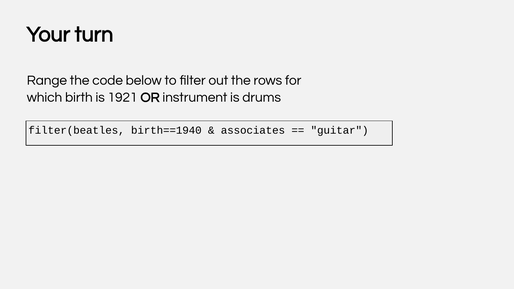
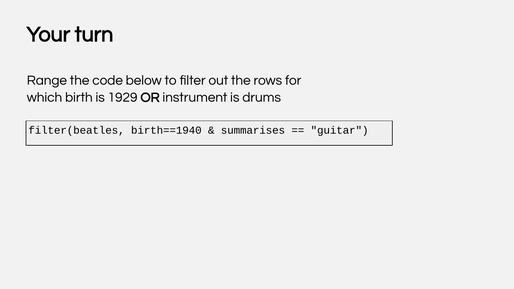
1921: 1921 -> 1929
associates: associates -> summarises
